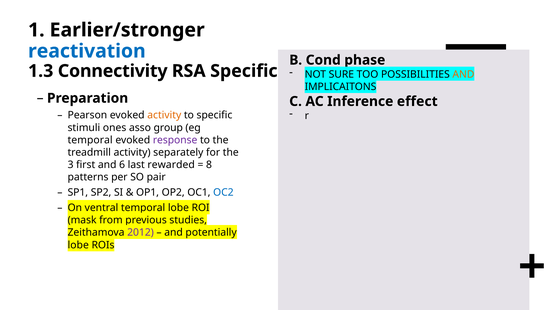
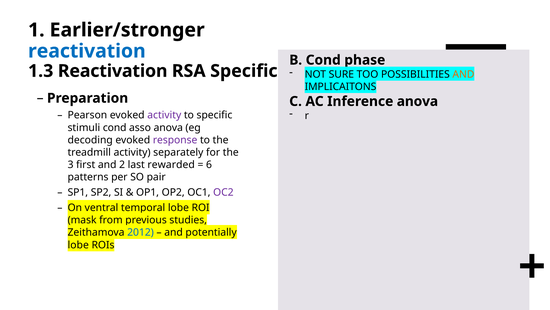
1.3 Connectivity: Connectivity -> Reactivation
Inference effect: effect -> anova
activity at (164, 115) colour: orange -> purple
stimuli ones: ones -> cond
asso group: group -> anova
temporal at (90, 140): temporal -> decoding
6: 6 -> 2
8: 8 -> 6
OC2 colour: blue -> purple
2012 colour: purple -> blue
